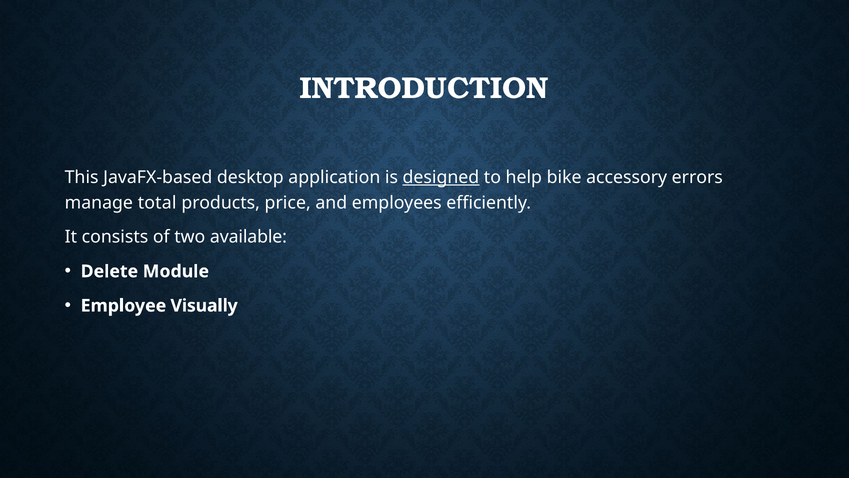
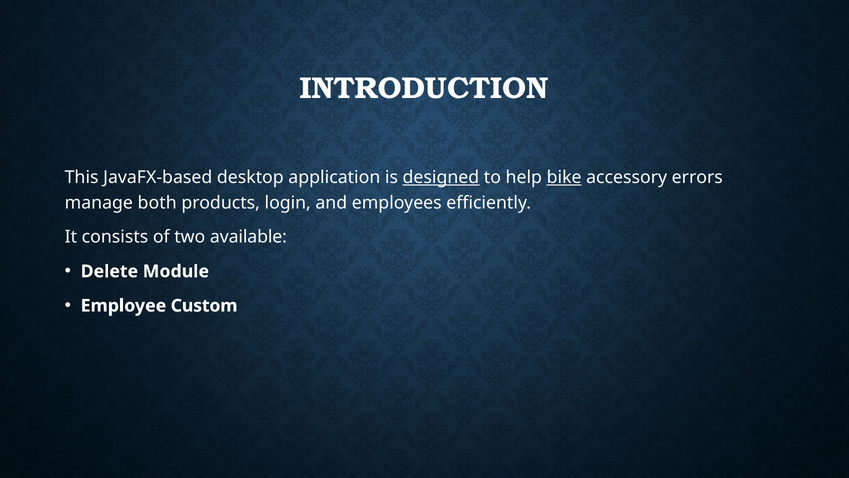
bike underline: none -> present
total: total -> both
price: price -> login
Visually: Visually -> Custom
